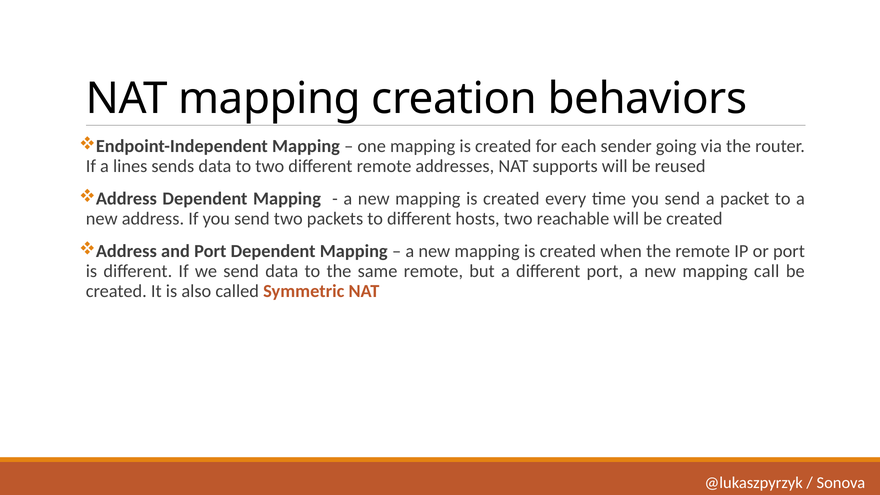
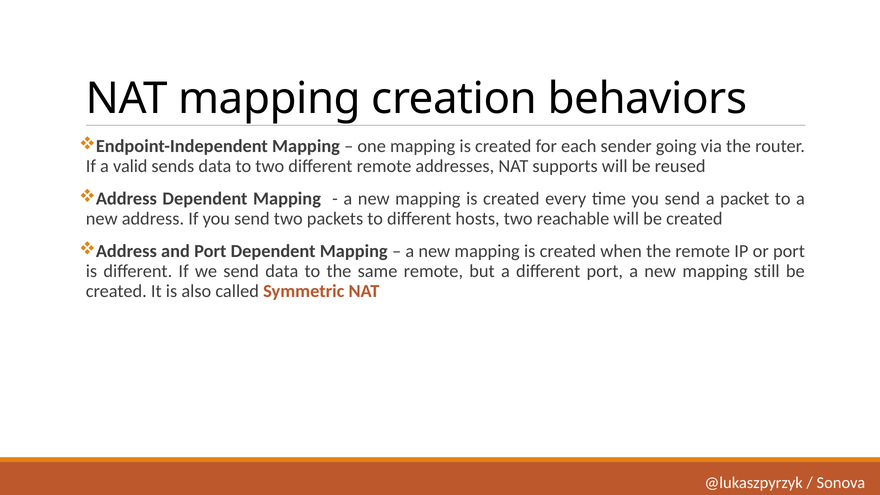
lines: lines -> valid
call: call -> still
